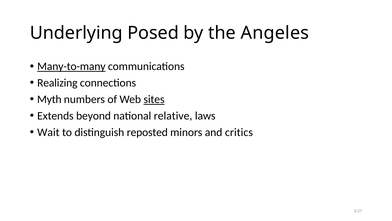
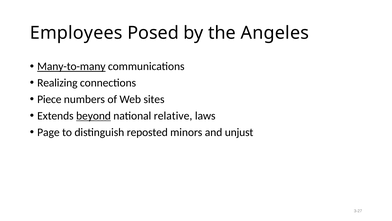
Underlying: Underlying -> Employees
Myth: Myth -> Piece
sites underline: present -> none
beyond underline: none -> present
Wait: Wait -> Page
critics: critics -> unjust
